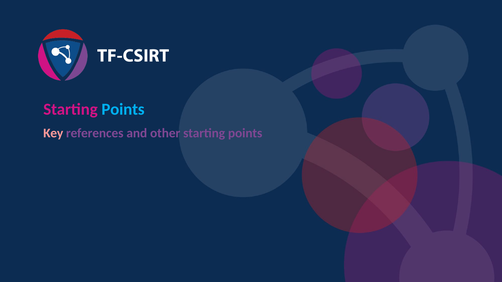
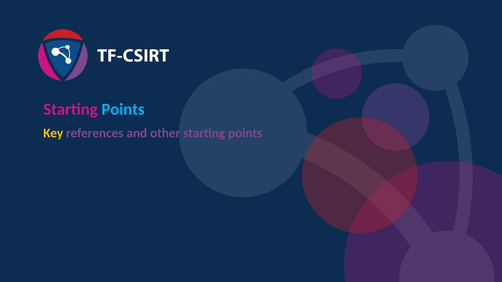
Key colour: pink -> yellow
